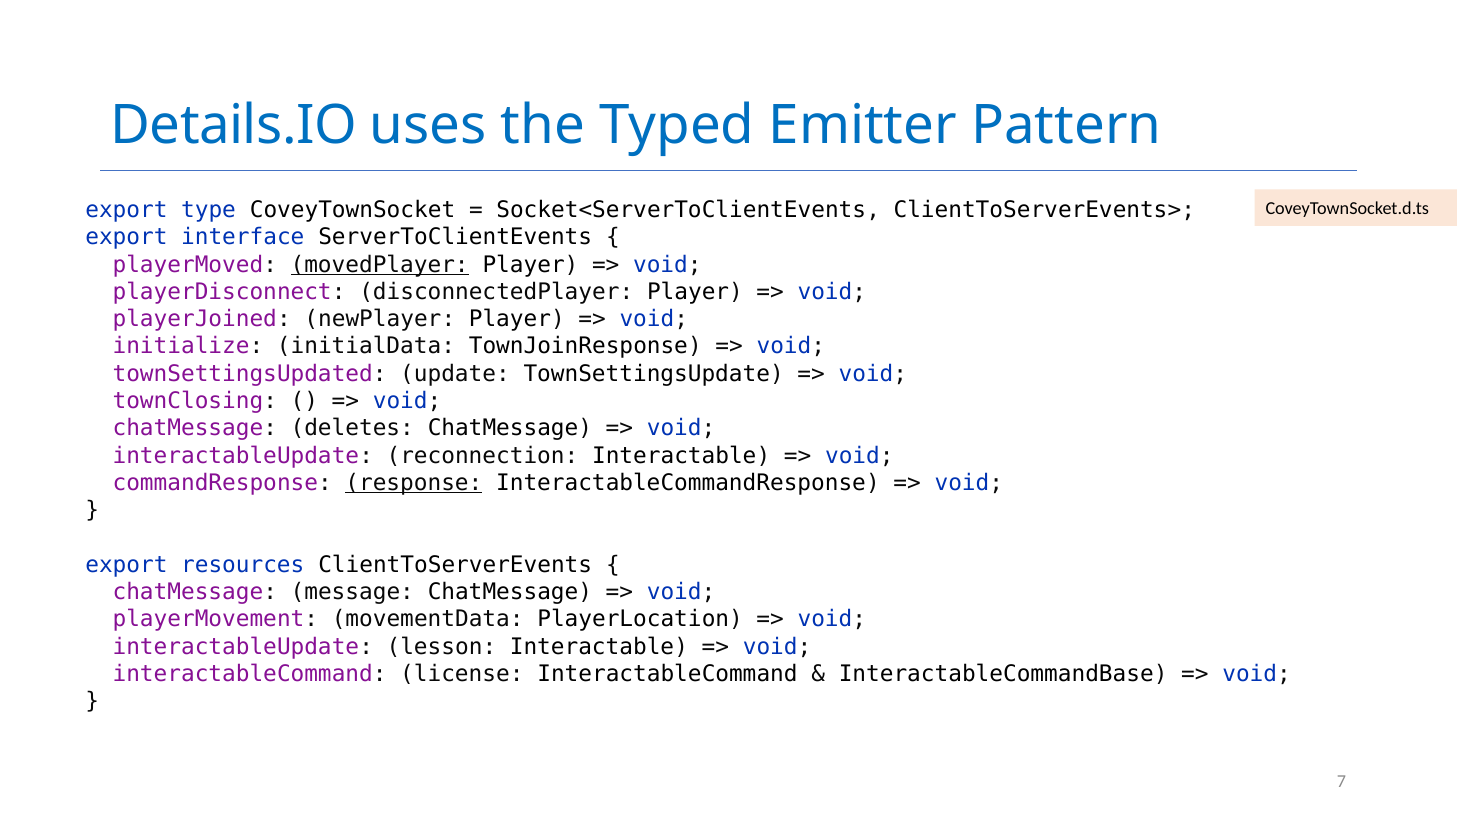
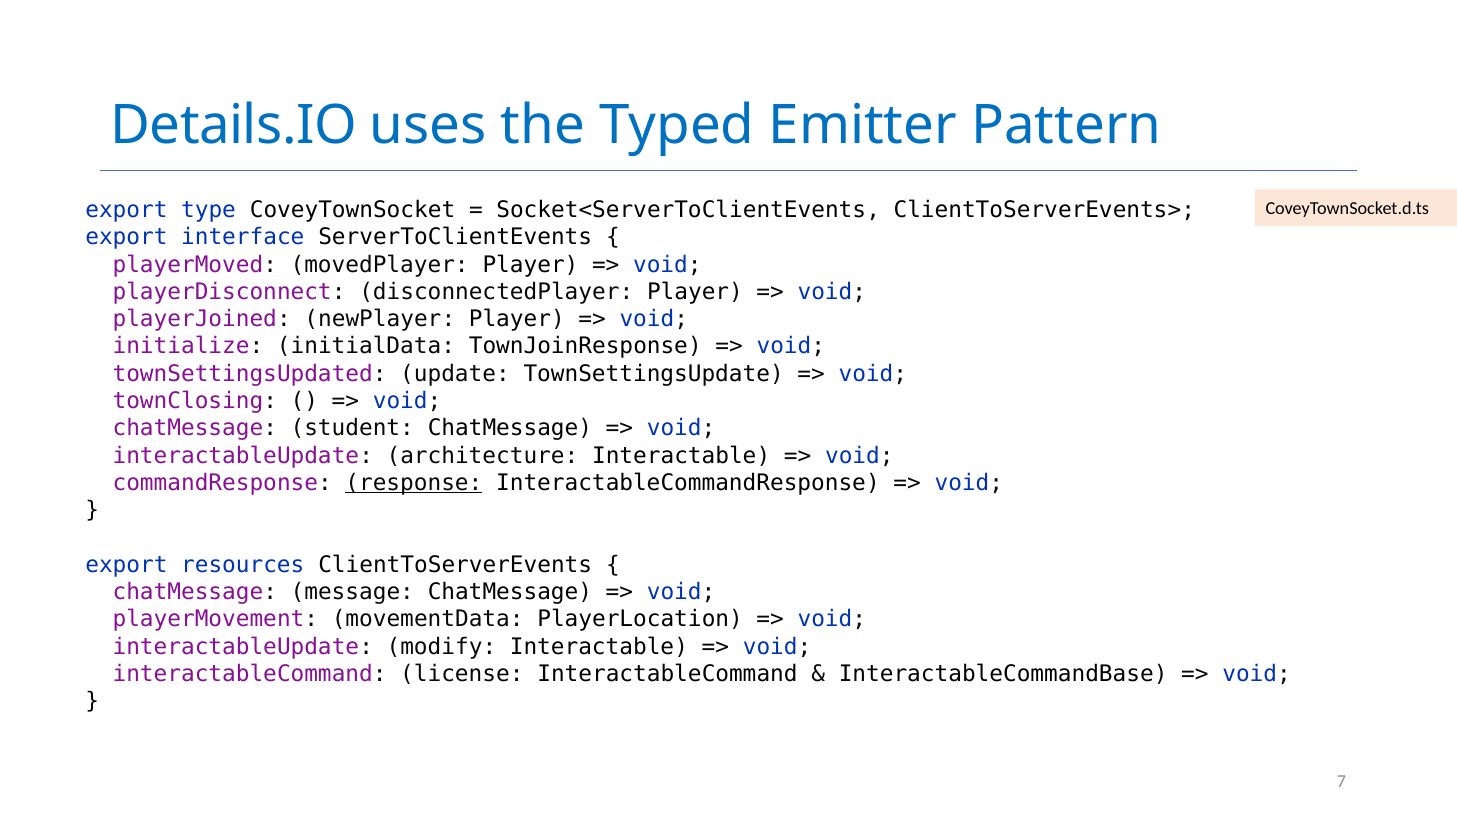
movedPlayer underline: present -> none
deletes: deletes -> student
reconnection: reconnection -> architecture
lesson: lesson -> modify
